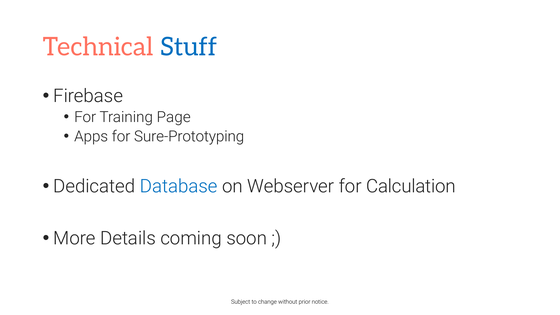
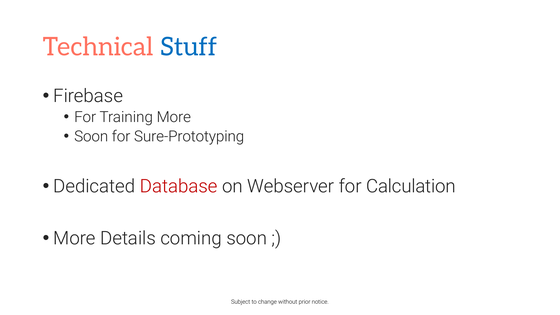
Training Page: Page -> More
Apps at (91, 136): Apps -> Soon
Database colour: blue -> red
